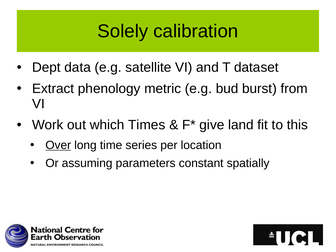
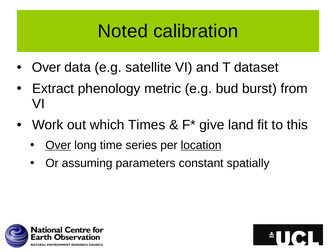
Solely: Solely -> Noted
Dept at (46, 68): Dept -> Over
location underline: none -> present
